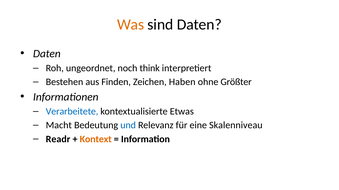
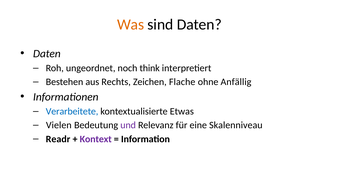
Finden: Finden -> Rechts
Haben: Haben -> Flache
Größter: Größter -> Anfällig
Macht: Macht -> Vielen
und colour: blue -> purple
Kontext colour: orange -> purple
